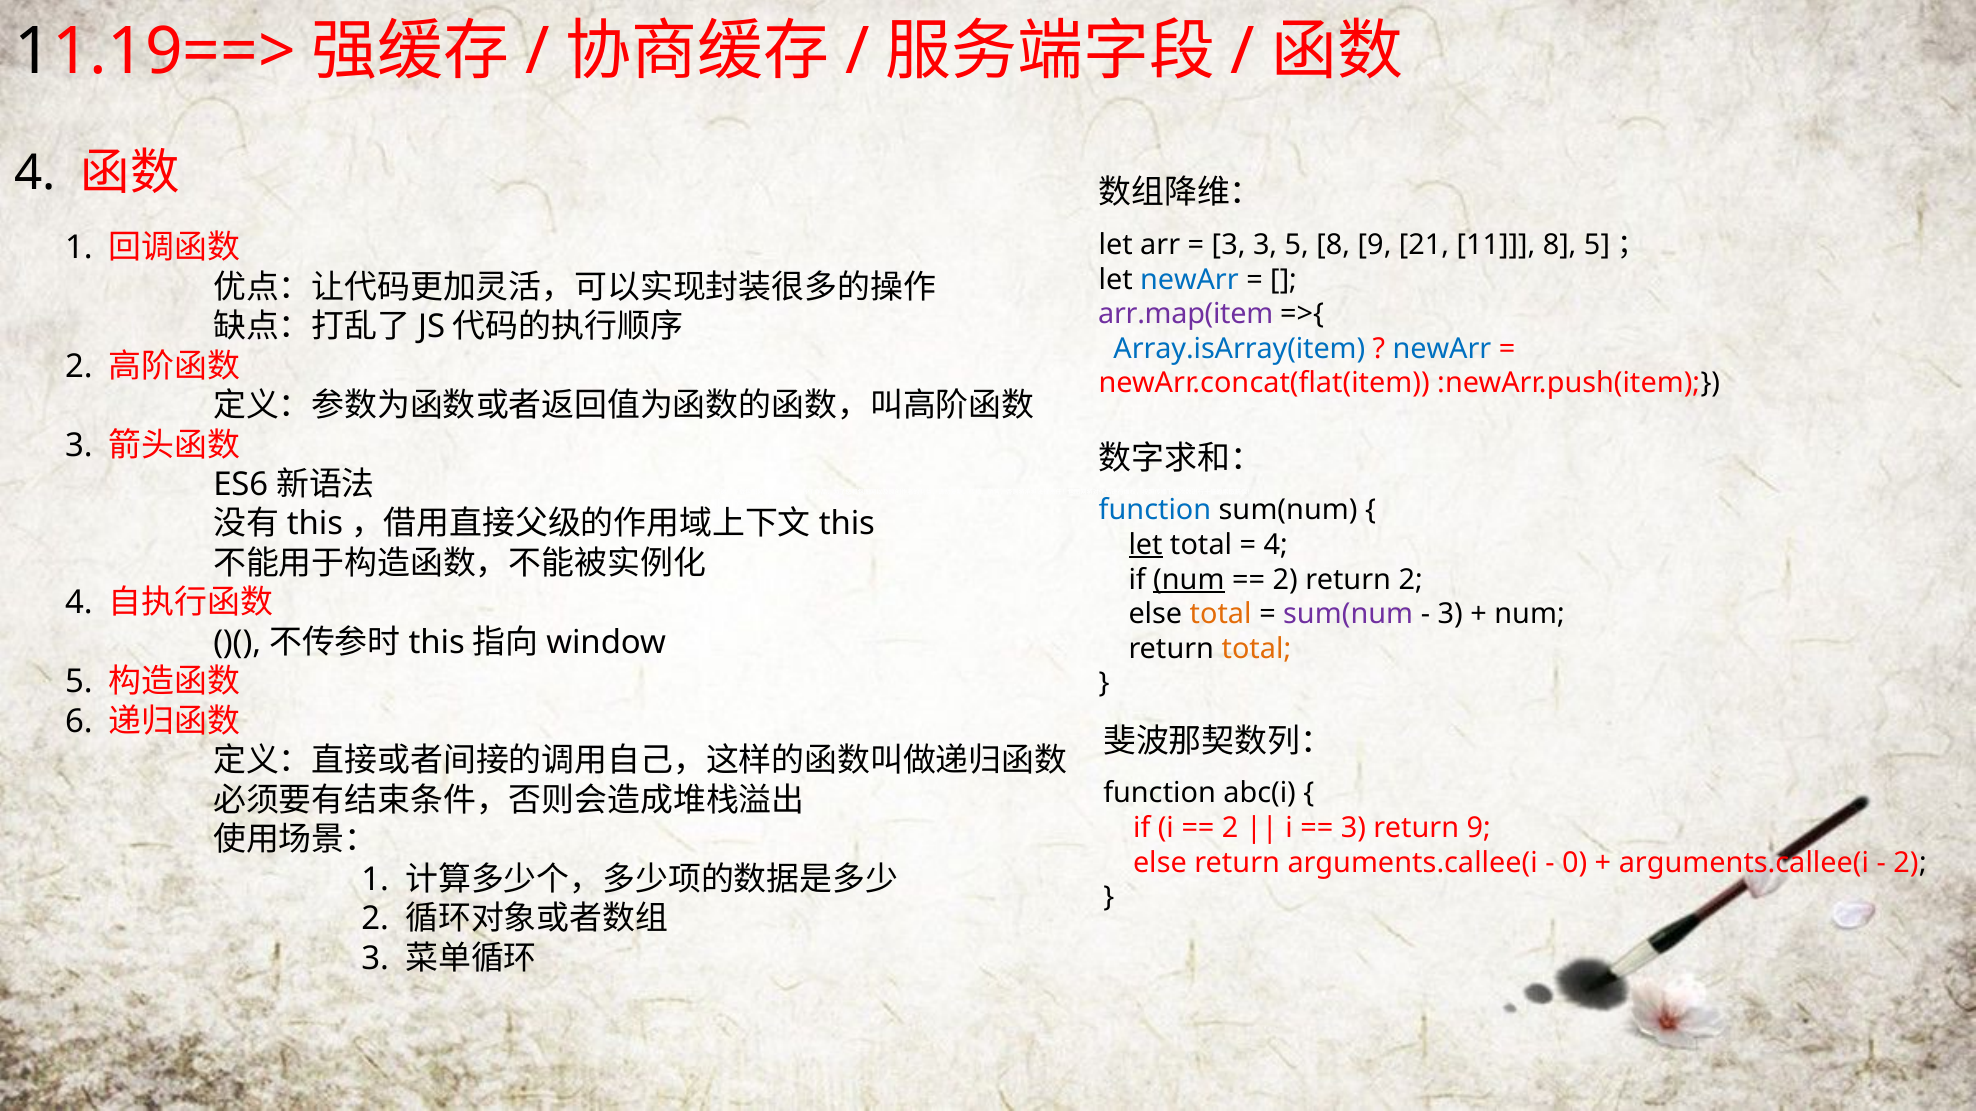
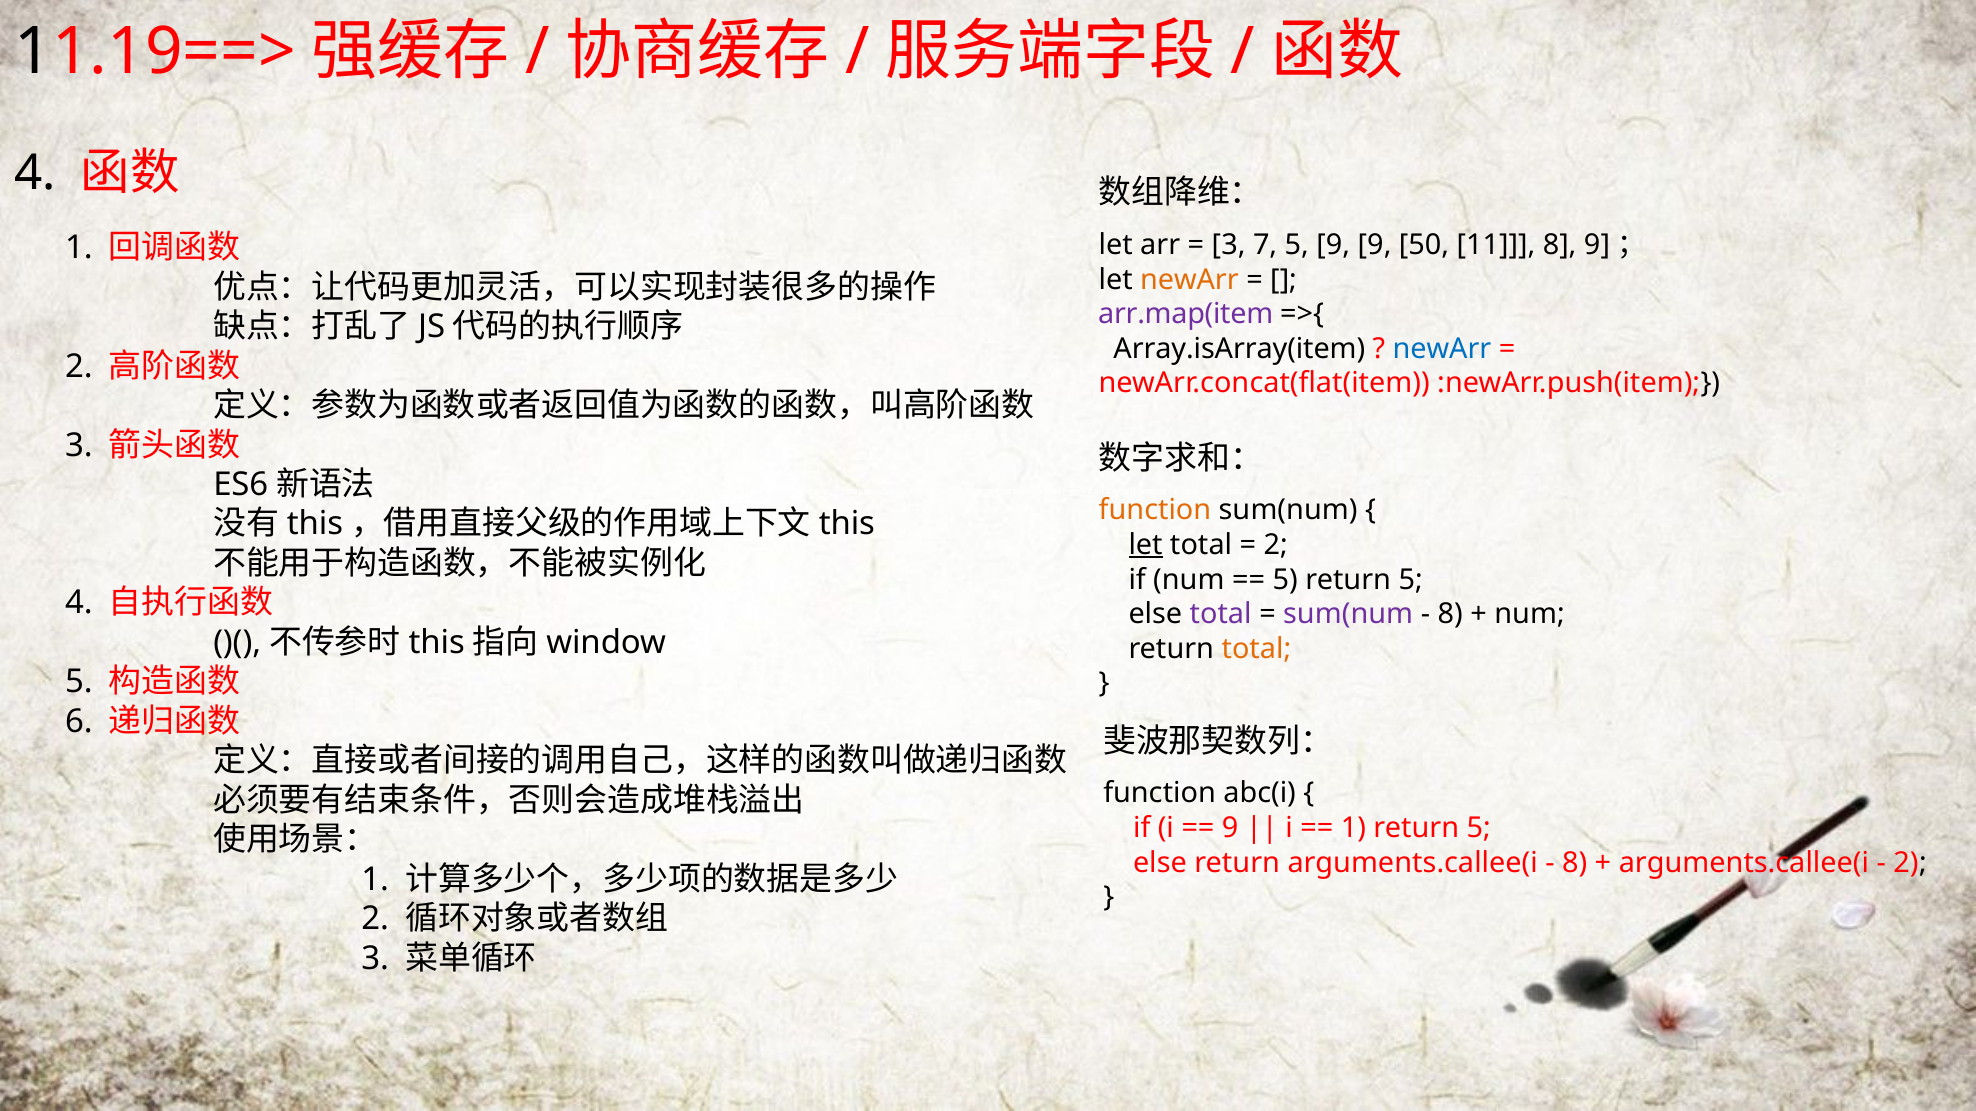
3 3: 3 -> 7
5 8: 8 -> 9
21: 21 -> 50
8 5: 5 -> 9
newArr at (1189, 280) colour: blue -> orange
Array.isArray(item colour: blue -> black
function at (1155, 511) colour: blue -> orange
4 at (1276, 545): 4 -> 2
num at (1189, 580) underline: present -> none
2 at (1285, 580): 2 -> 5
2 at (1411, 580): 2 -> 5
total at (1221, 614) colour: orange -> purple
3 at (1450, 614): 3 -> 8
2 at (1230, 828): 2 -> 9
3 at (1353, 828): 3 -> 1
9 at (1479, 828): 9 -> 5
0 at (1575, 863): 0 -> 8
